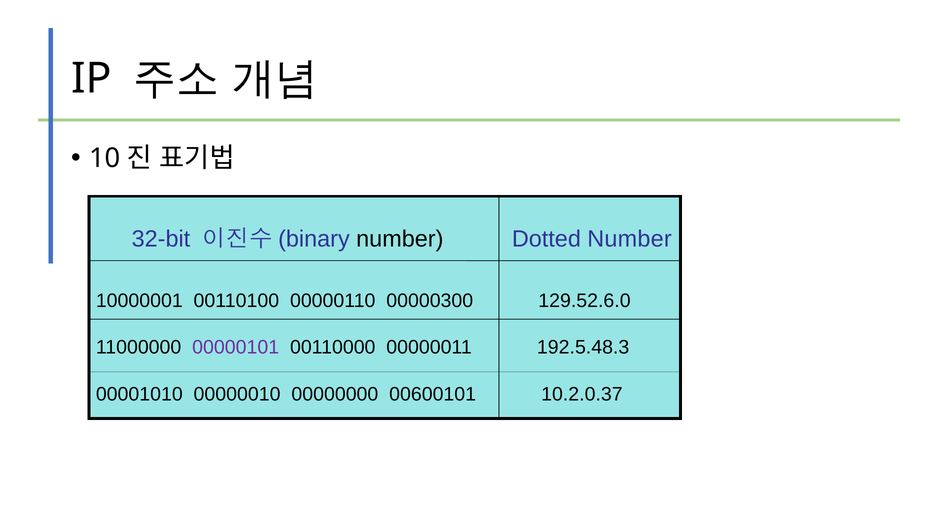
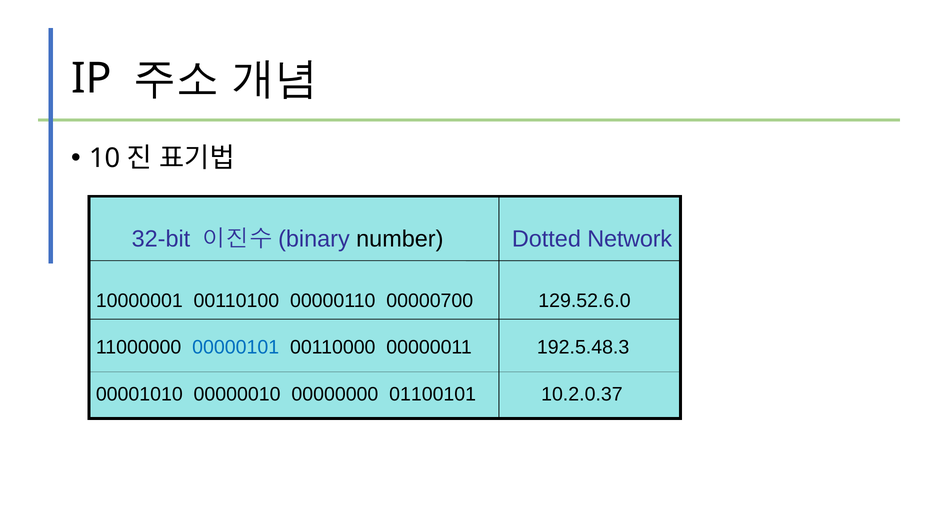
Dotted Number: Number -> Network
00000300: 00000300 -> 00000700
00000101 colour: purple -> blue
00600101: 00600101 -> 01100101
